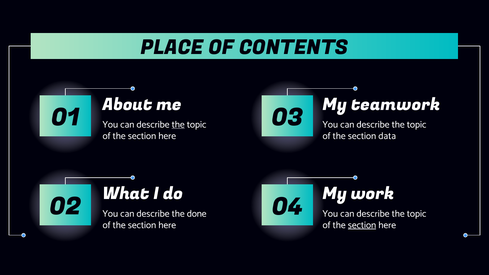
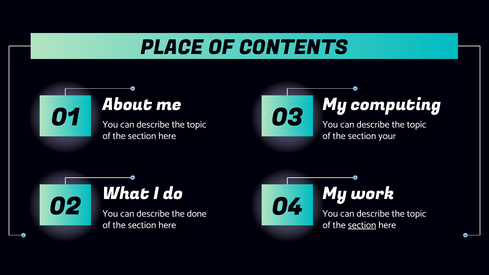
teamwork: teamwork -> computing
the at (178, 124) underline: present -> none
data: data -> your
